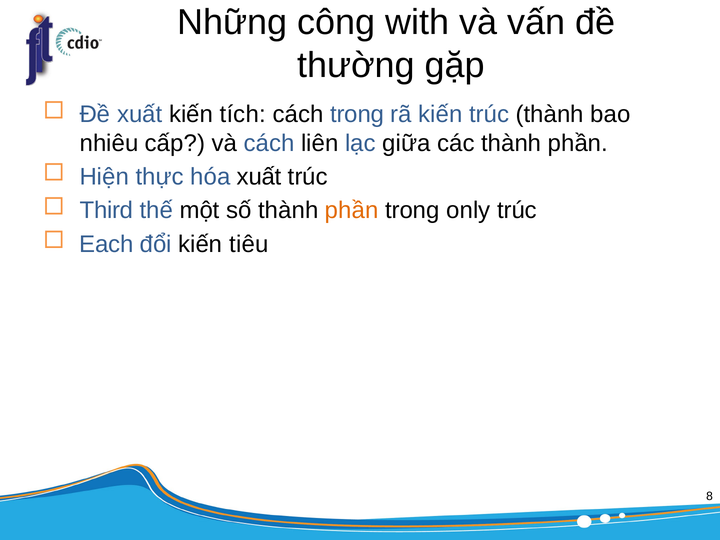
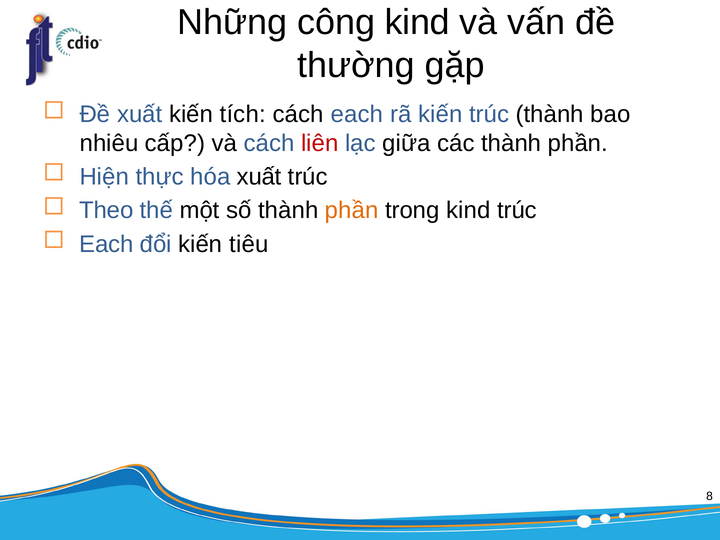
công with: with -> kind
cách trong: trong -> each
liên colour: black -> red
Third: Third -> Theo
trong only: only -> kind
